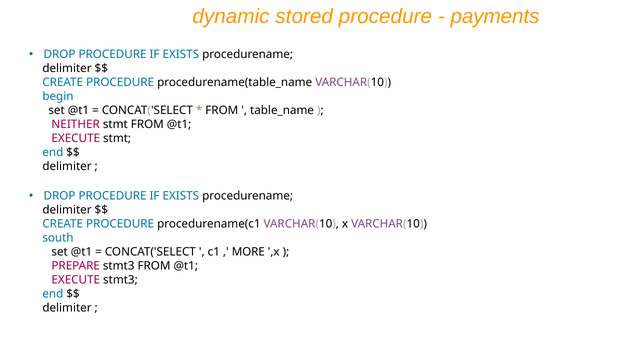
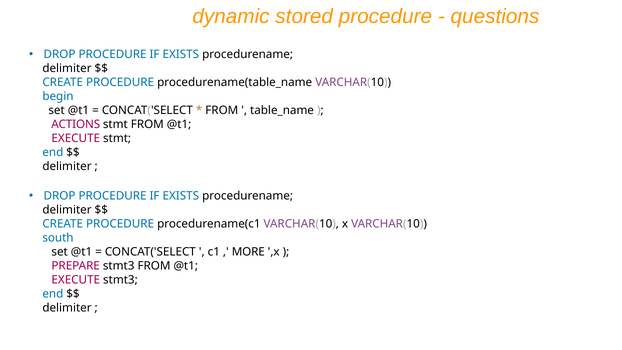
payments: payments -> questions
NEITHER: NEITHER -> ACTIONS
